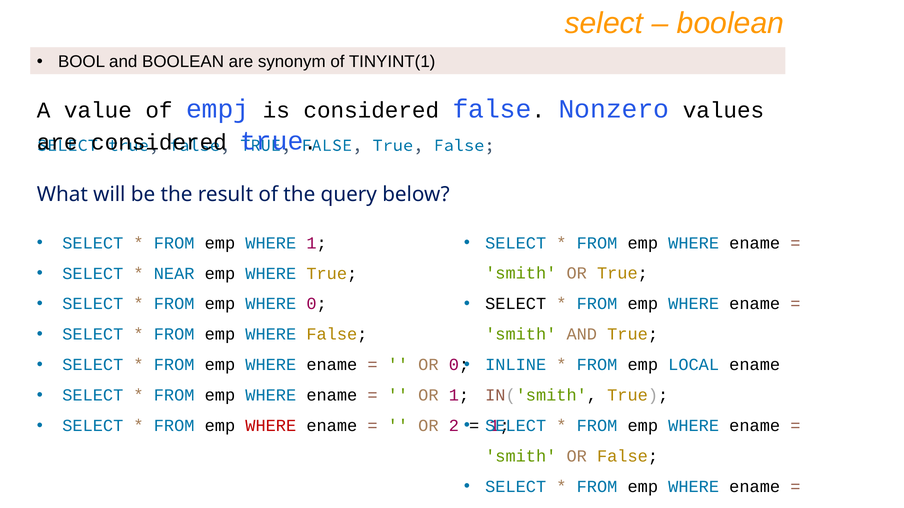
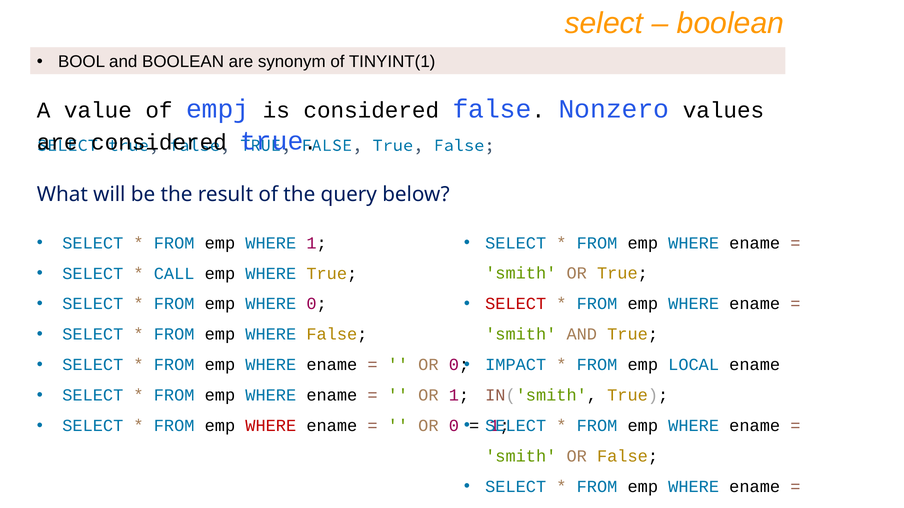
NEAR: NEAR -> CALL
SELECT at (516, 304) colour: black -> red
INLINE: INLINE -> IMPACT
2 at (454, 426): 2 -> 0
